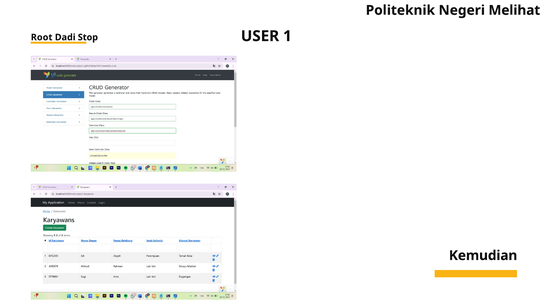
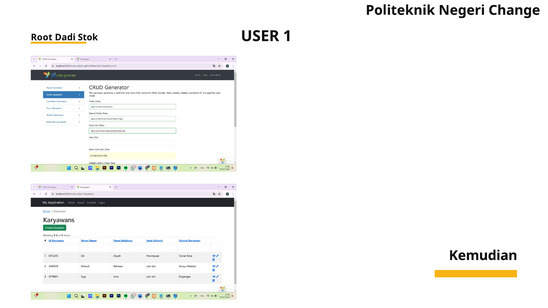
Melihat: Melihat -> Change
Stop: Stop -> Stok
